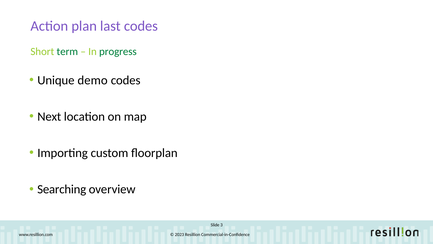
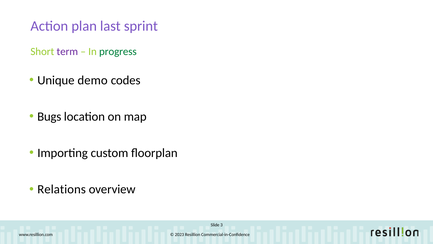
last codes: codes -> sprint
term colour: green -> purple
Next: Next -> Bugs
Searching: Searching -> Relations
